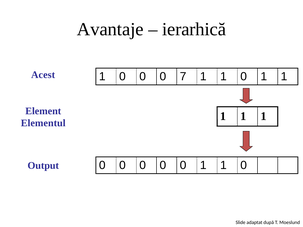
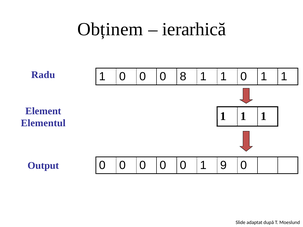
Avantaje: Avantaje -> Obținem
Acest: Acest -> Radu
7: 7 -> 8
0 0 1 1: 1 -> 9
